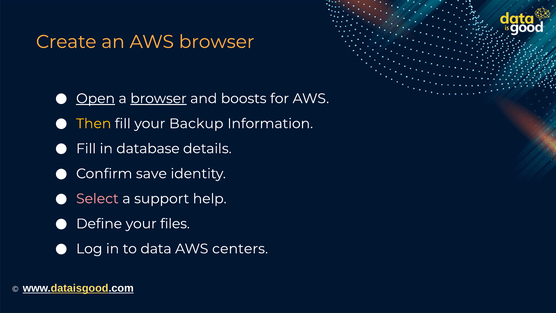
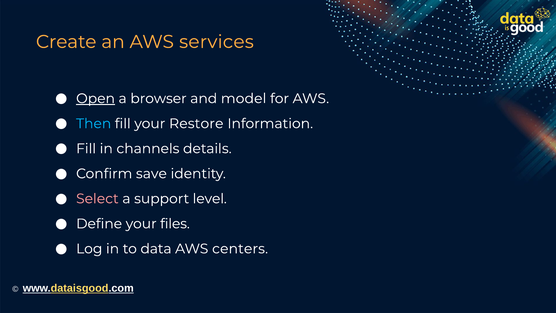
AWS browser: browser -> services
browser at (158, 98) underline: present -> none
boosts: boosts -> model
Then colour: yellow -> light blue
Backup: Backup -> Restore
database: database -> channels
help: help -> level
